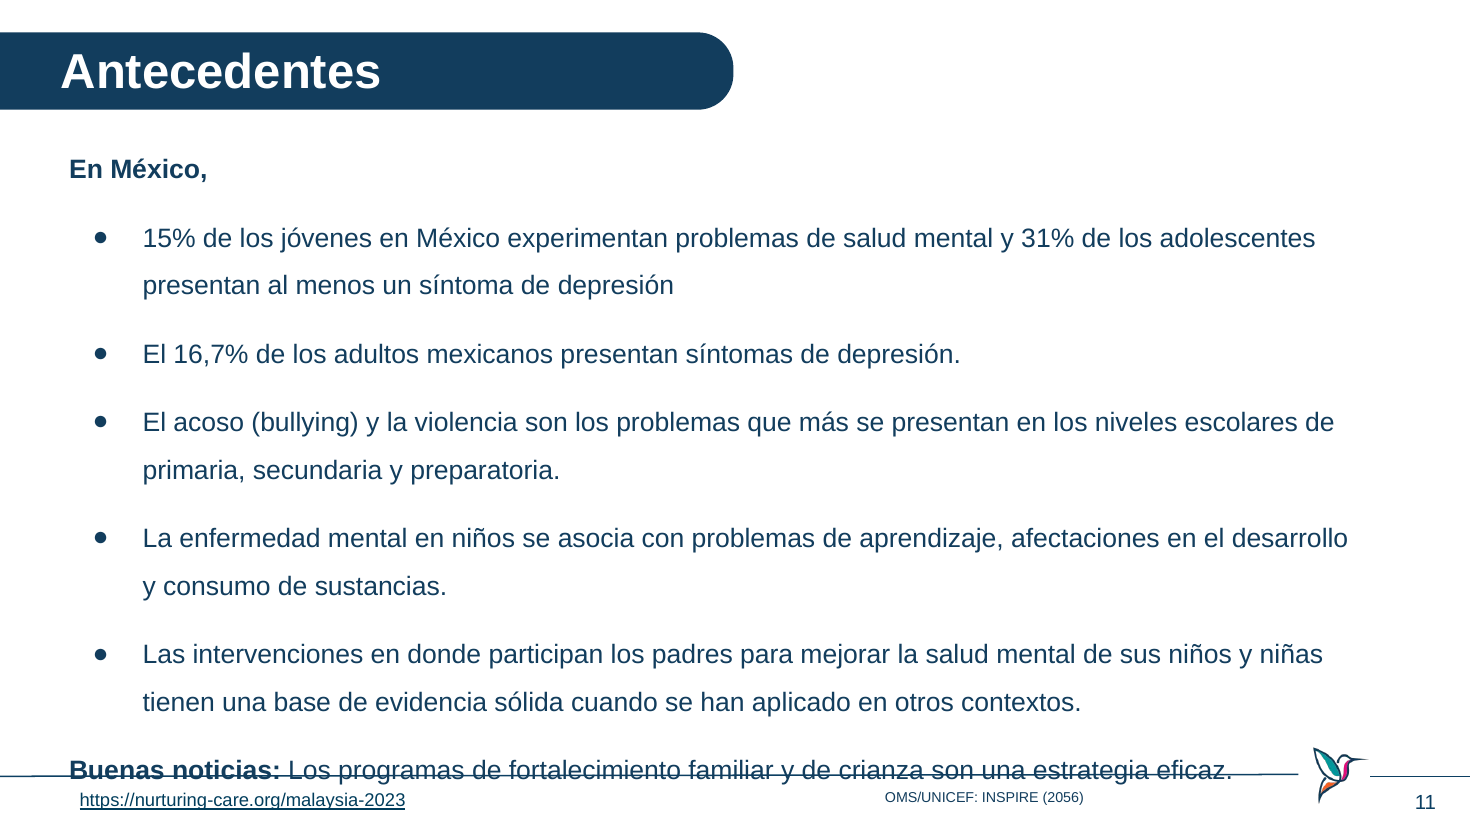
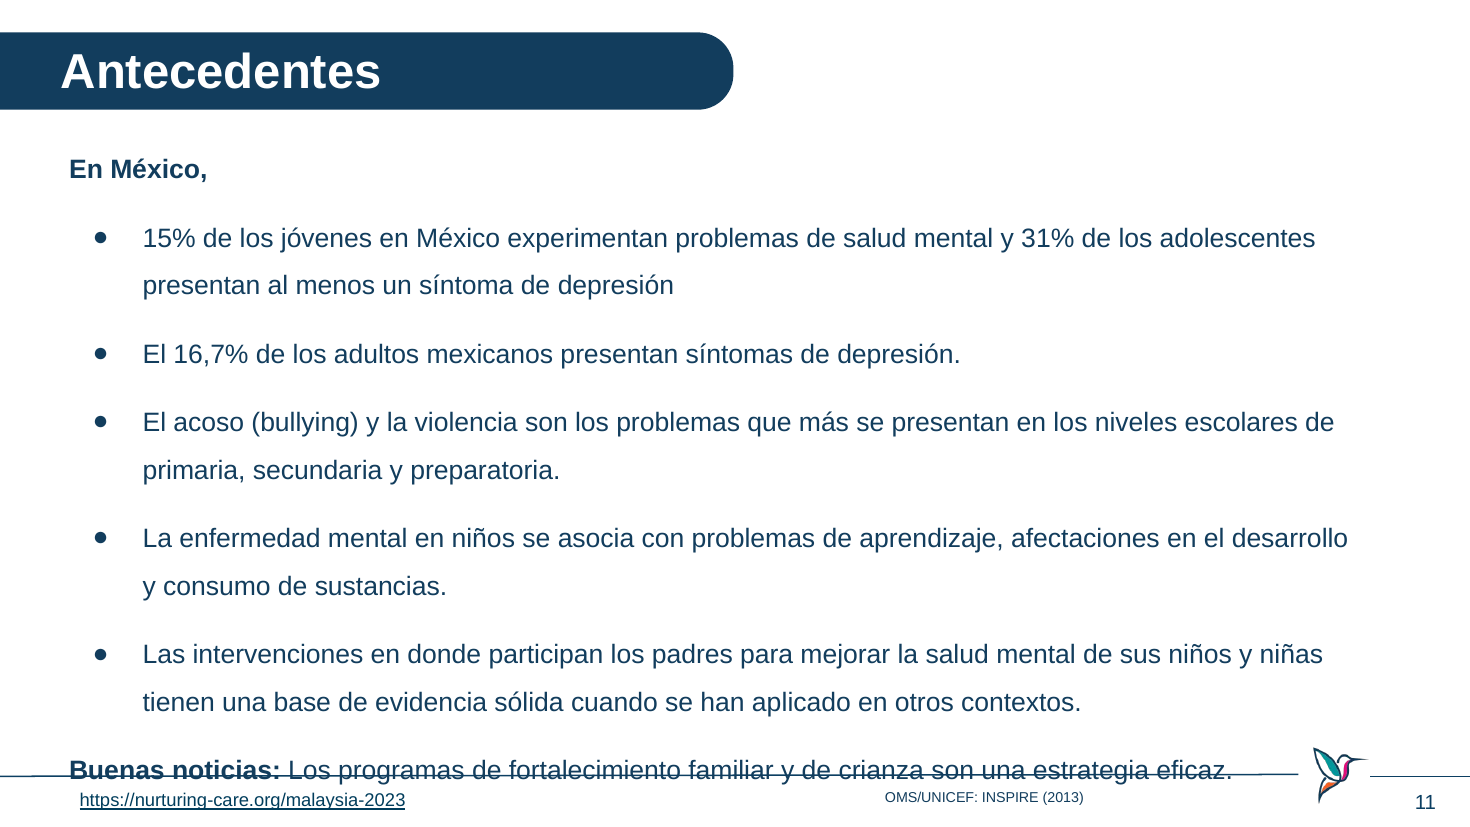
2056: 2056 -> 2013
